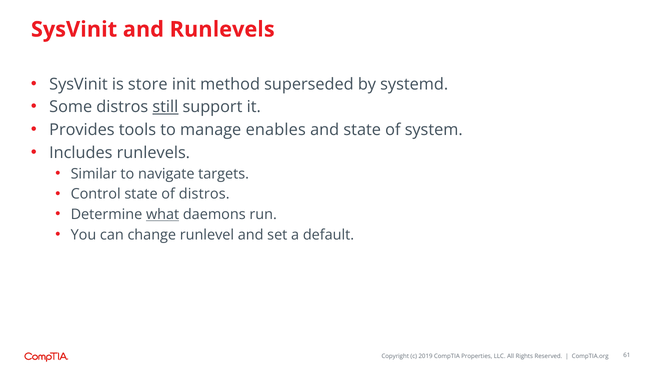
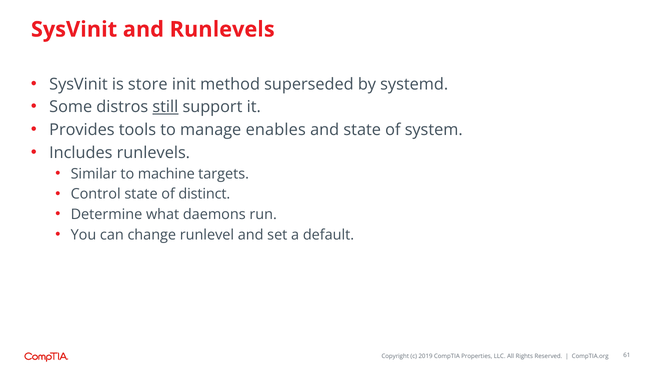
navigate: navigate -> machine
of distros: distros -> distinct
what underline: present -> none
